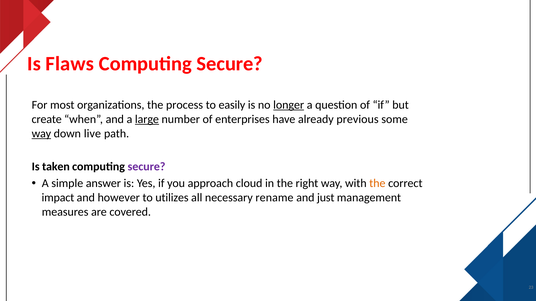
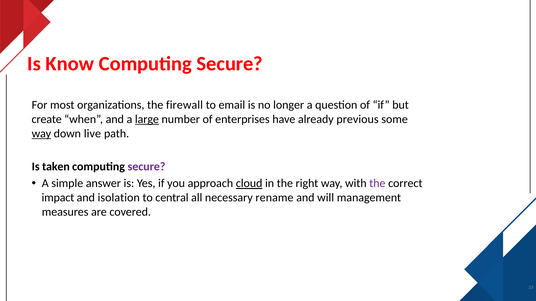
Flaws: Flaws -> Know
process: process -> firewall
easily: easily -> email
longer underline: present -> none
cloud underline: none -> present
the at (377, 184) colour: orange -> purple
however: however -> isolation
utilizes: utilizes -> central
just: just -> will
